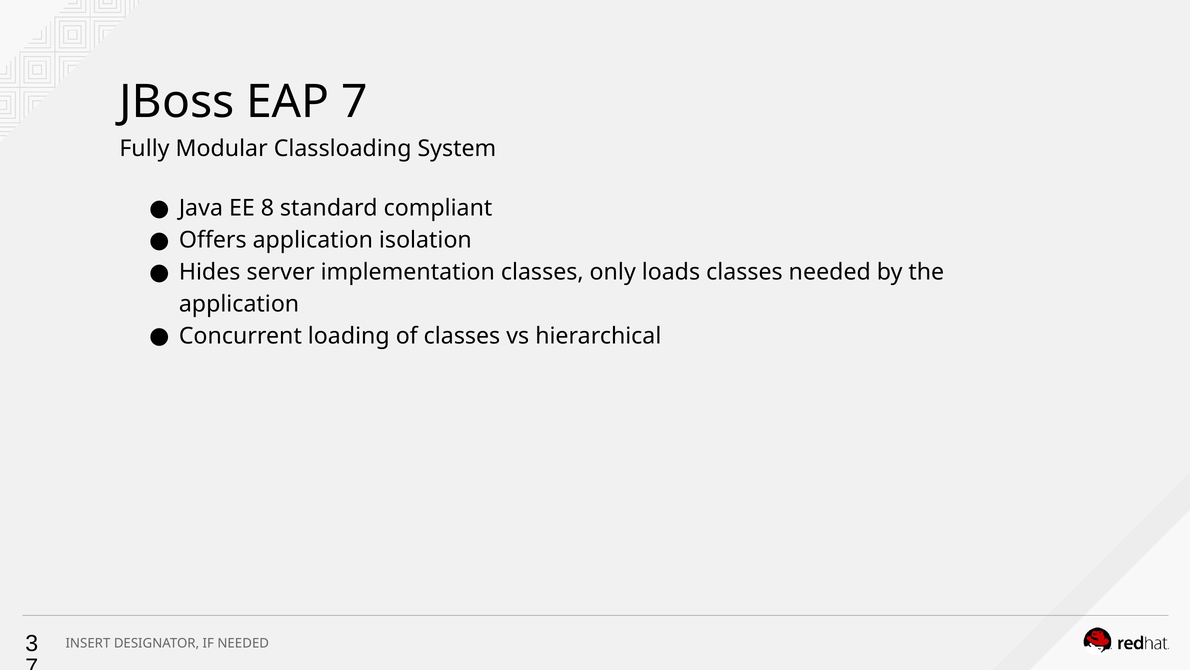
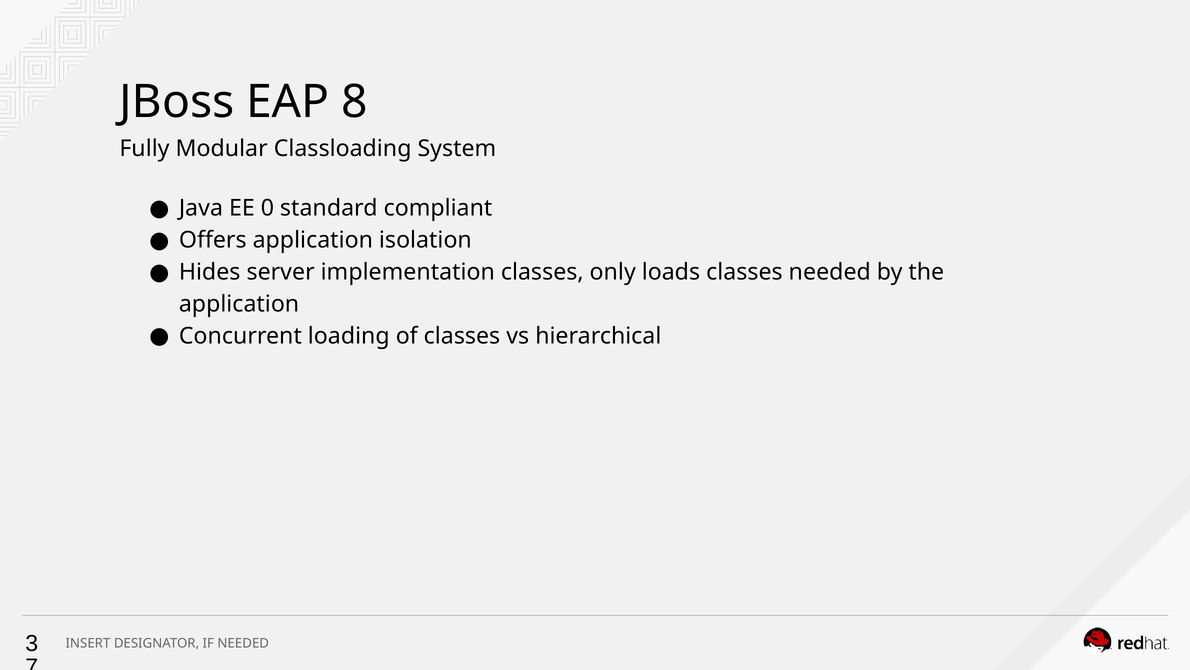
EAP 7: 7 -> 8
8: 8 -> 0
